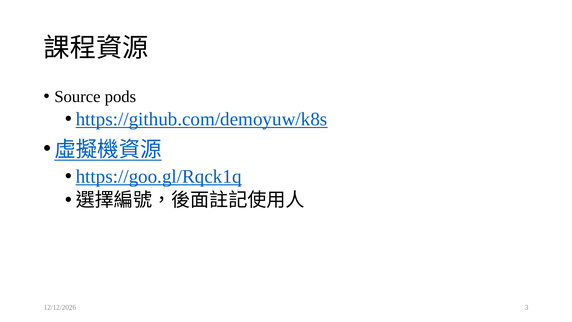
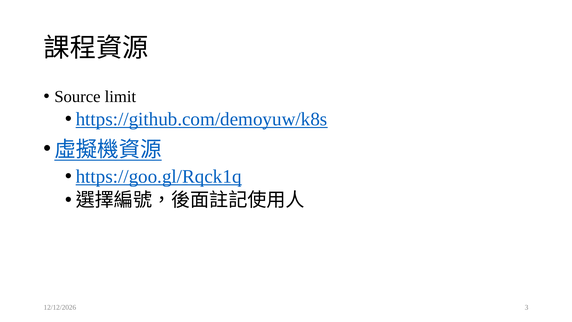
pods: pods -> limit
